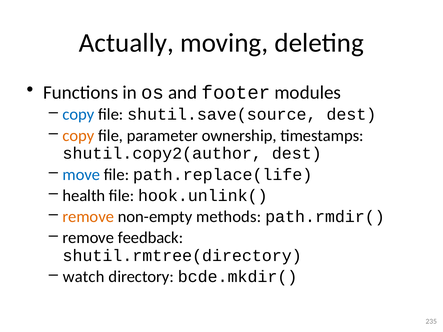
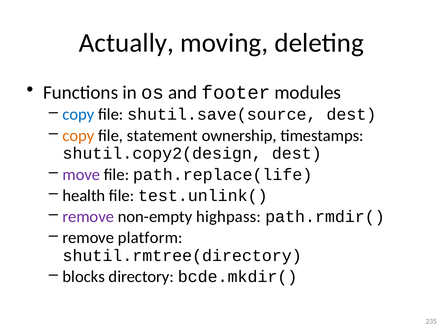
parameter: parameter -> statement
shutil.copy2(author: shutil.copy2(author -> shutil.copy2(design
move colour: blue -> purple
hook.unlink(: hook.unlink( -> test.unlink(
remove at (88, 217) colour: orange -> purple
methods: methods -> highpass
feedback: feedback -> platform
watch: watch -> blocks
